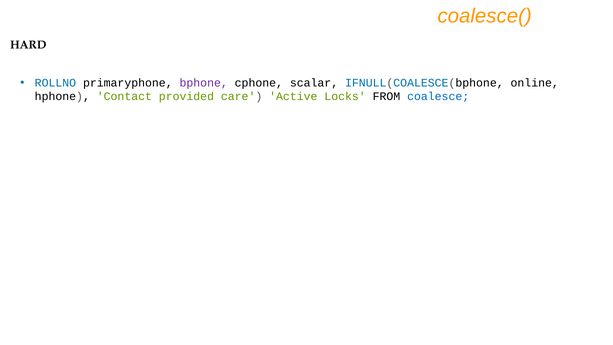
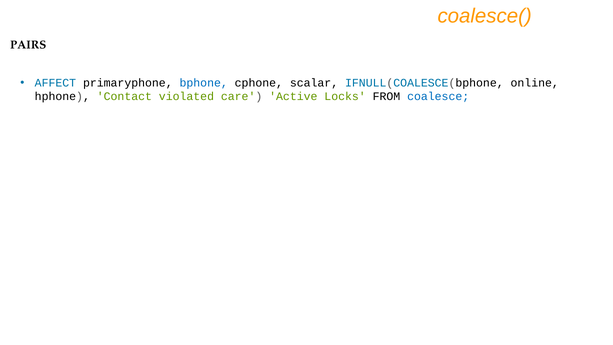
HARD: HARD -> PAIRS
ROLLNO: ROLLNO -> AFFECT
bphone colour: purple -> blue
provided: provided -> violated
